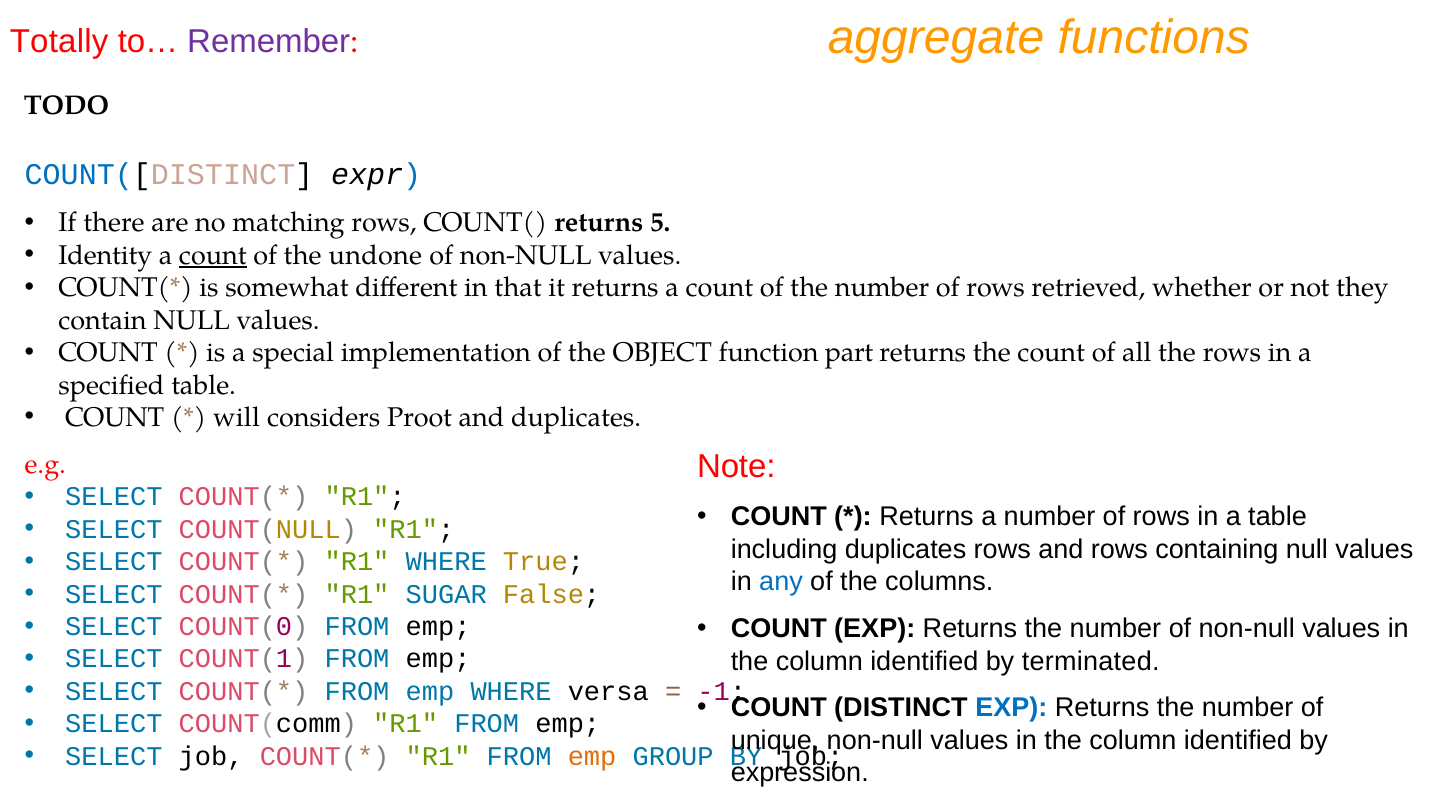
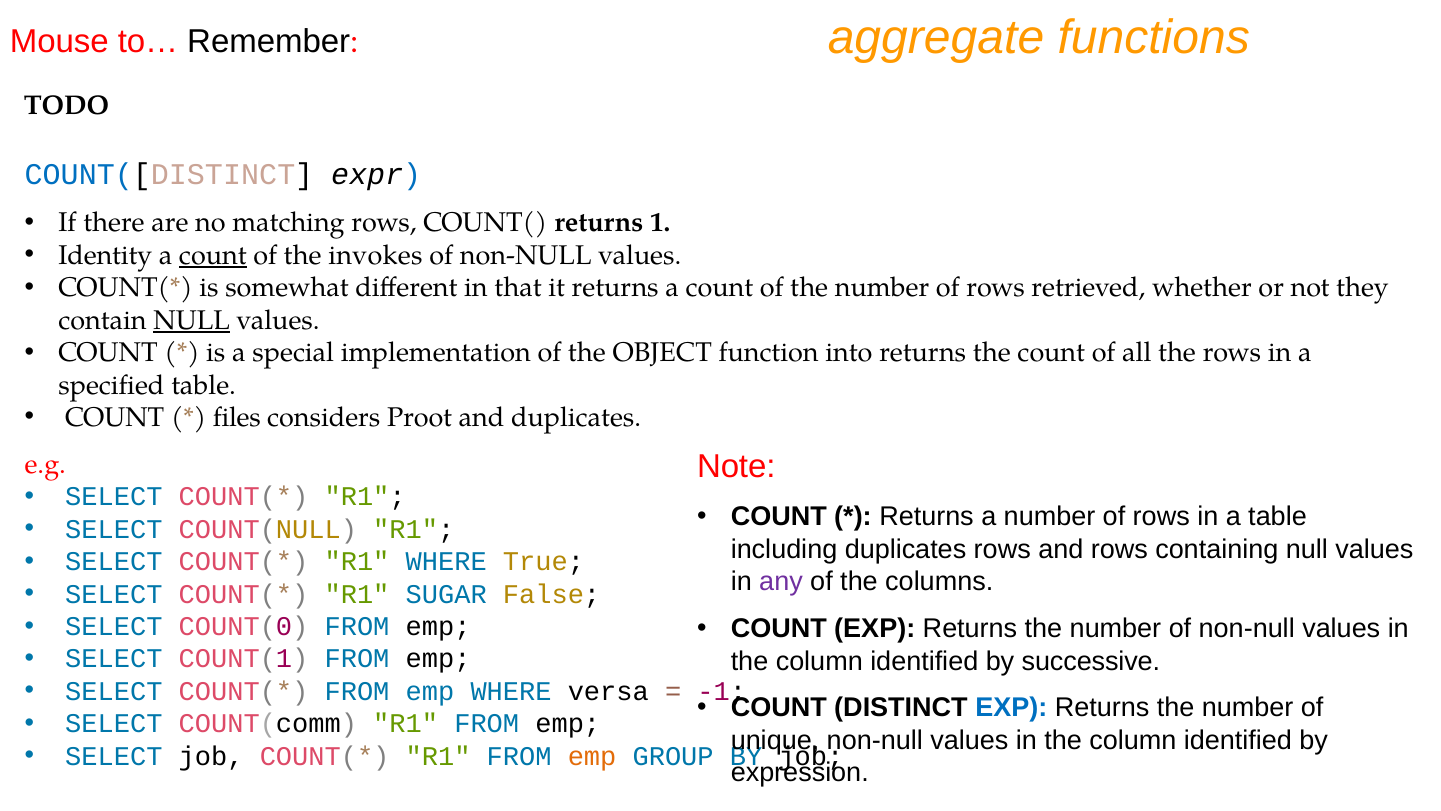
Totally: Totally -> Mouse
Remember colour: purple -> black
5: 5 -> 1
undone: undone -> invokes
NULL at (192, 320) underline: none -> present
part: part -> into
will: will -> files
any colour: blue -> purple
terminated: terminated -> successive
